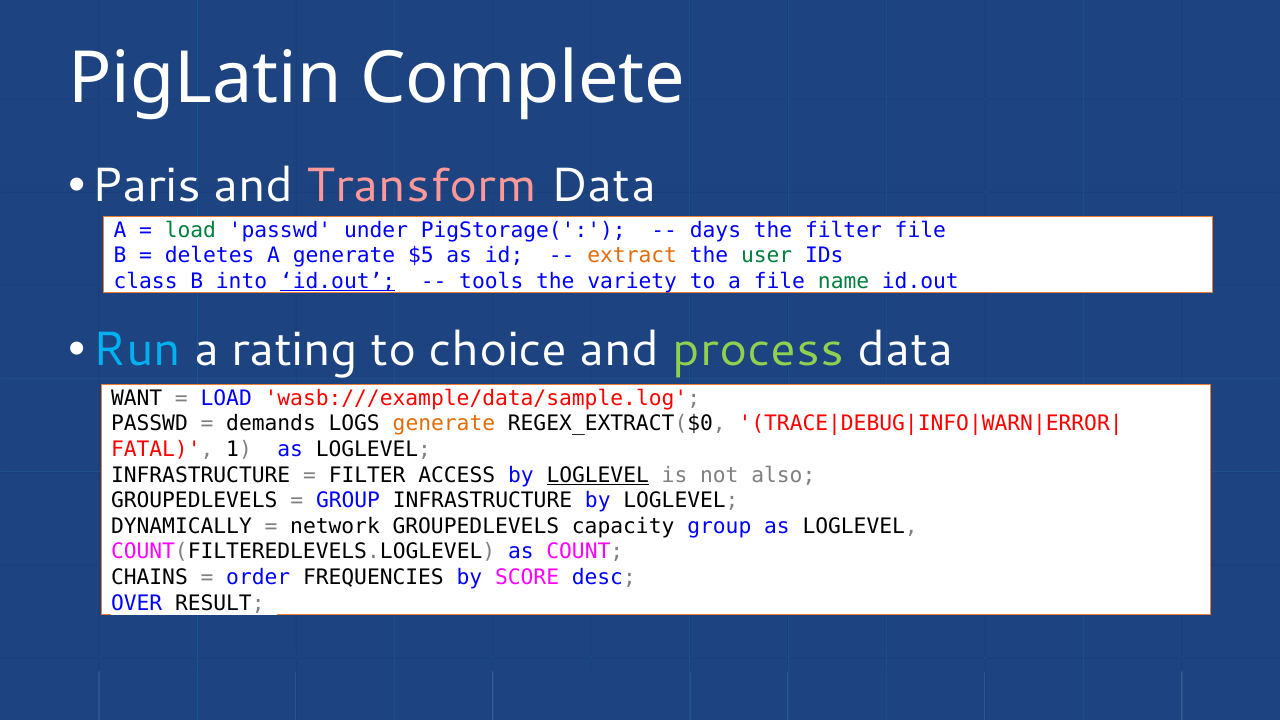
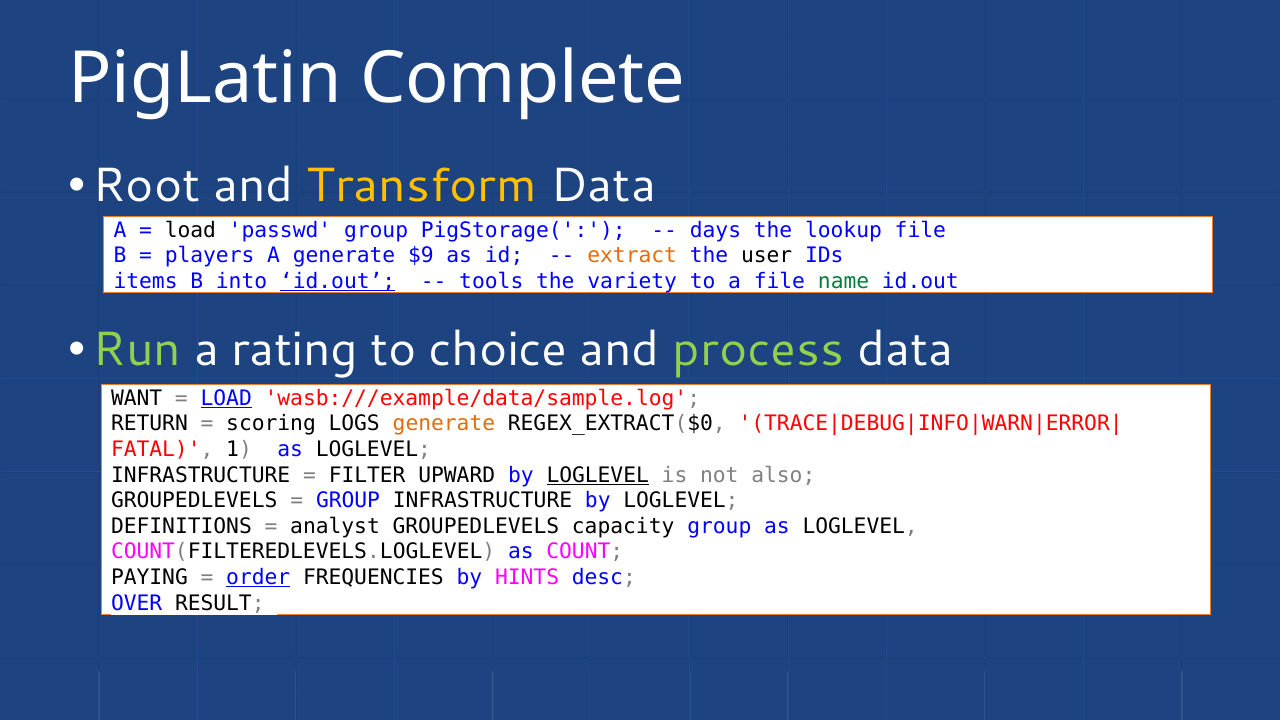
Paris: Paris -> Root
Transform colour: pink -> yellow
load at (190, 230) colour: green -> black
passwd under: under -> group
the filter: filter -> lookup
deletes: deletes -> players
$5: $5 -> $9
user colour: green -> black
class: class -> items
Run colour: light blue -> light green
LOAD at (226, 398) underline: none -> present
PASSWD at (149, 424): PASSWD -> RETURN
demands: demands -> scoring
ACCESS: ACCESS -> UPWARD
DYNAMICALLY: DYNAMICALLY -> DEFINITIONS
network: network -> analyst
CHAINS: CHAINS -> PAYING
order underline: none -> present
SCORE: SCORE -> HINTS
